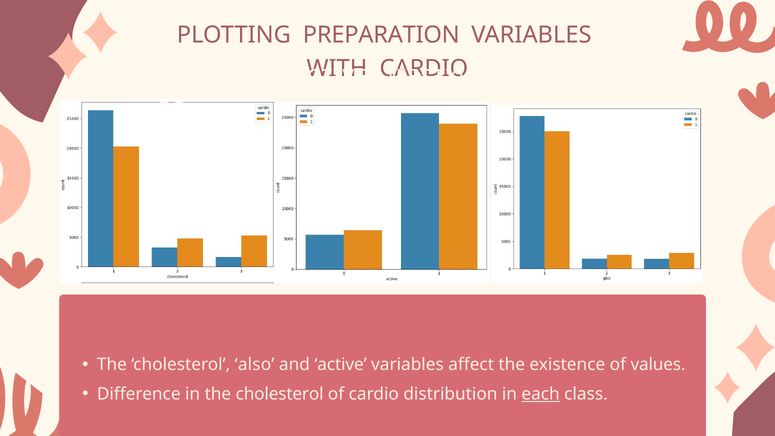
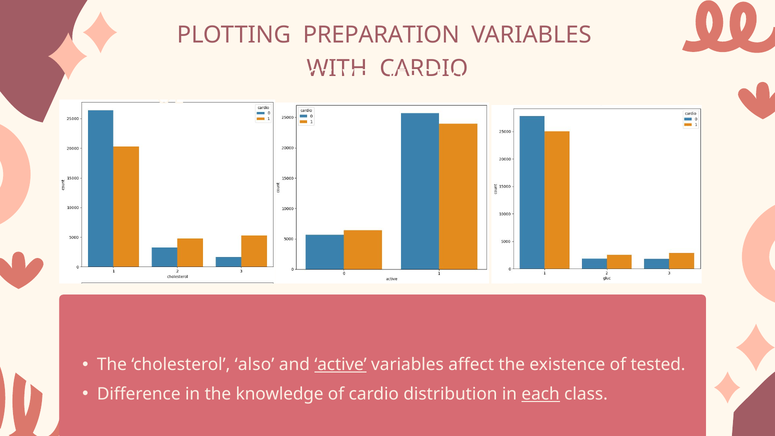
active at (341, 365) underline: none -> present
values: values -> tested
in the cholesterol: cholesterol -> knowledge
